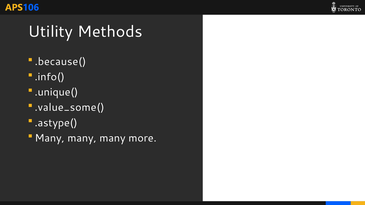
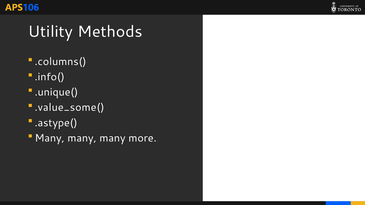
.because(: .because( -> .columns(
